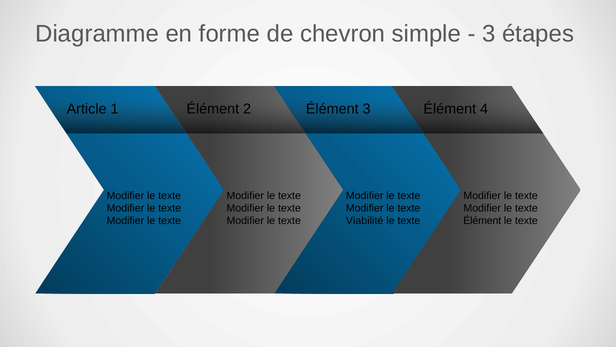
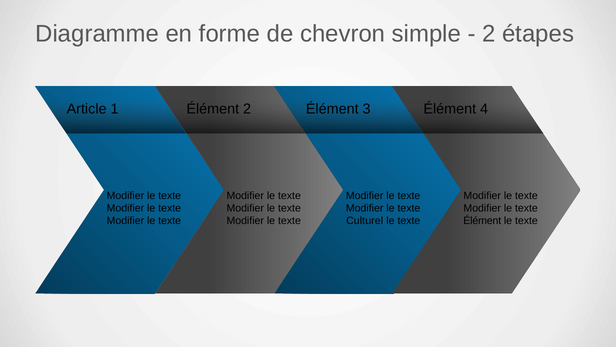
3 at (489, 34): 3 -> 2
Viabilité: Viabilité -> Culturel
